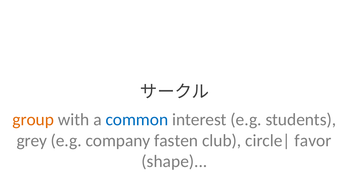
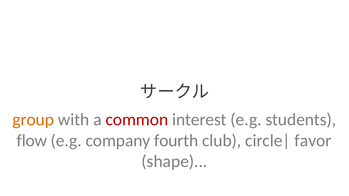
common colour: blue -> red
grey: grey -> flow
fasten: fasten -> fourth
